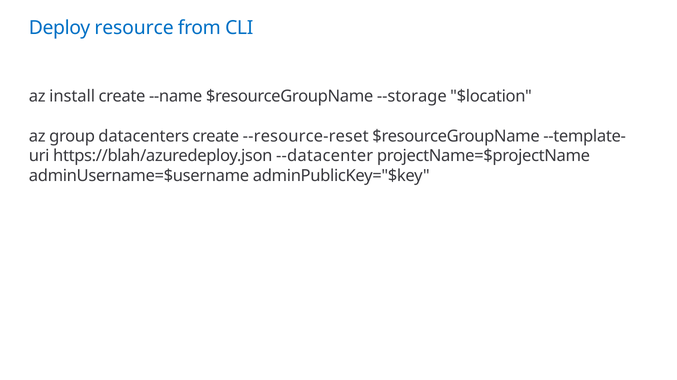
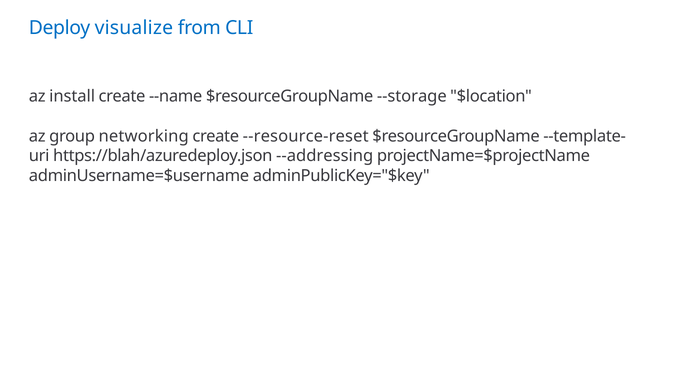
resource: resource -> visualize
datacenters: datacenters -> networking
--datacenter: --datacenter -> --addressing
